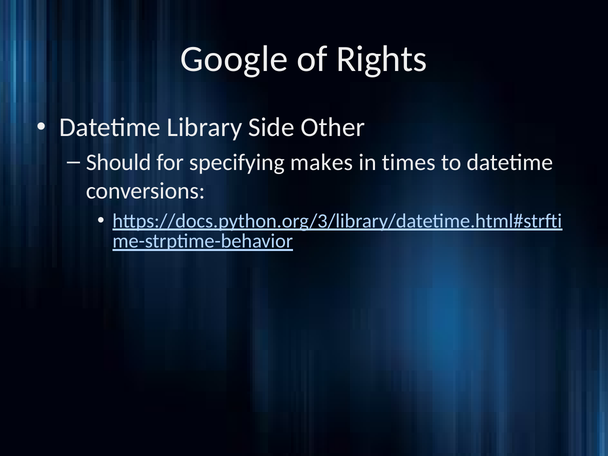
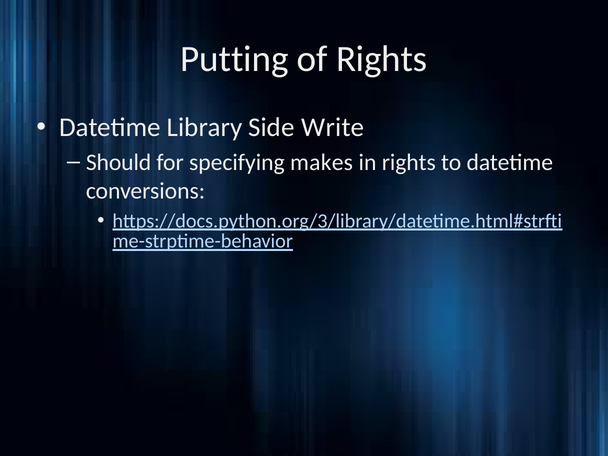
Google: Google -> Putting
Other: Other -> Write
in times: times -> rights
